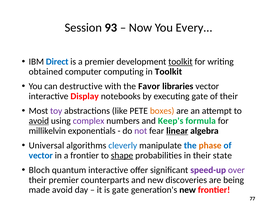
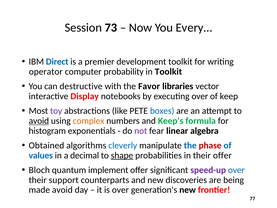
93: 93 -> 73
toolkit at (180, 62) underline: present -> none
obtained: obtained -> operator
computing: computing -> probability
executing gate: gate -> over
of their: their -> keep
boxes colour: orange -> blue
complex colour: purple -> orange
millikelvin: millikelvin -> histogram
linear underline: present -> none
Universal: Universal -> Obtained
phase colour: orange -> red
vector at (41, 155): vector -> values
a frontier: frontier -> decimal
their state: state -> offer
quantum interactive: interactive -> implement
over at (236, 170) colour: purple -> blue
their premier: premier -> support
is gate: gate -> over
